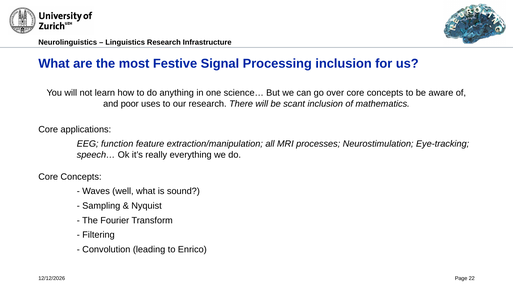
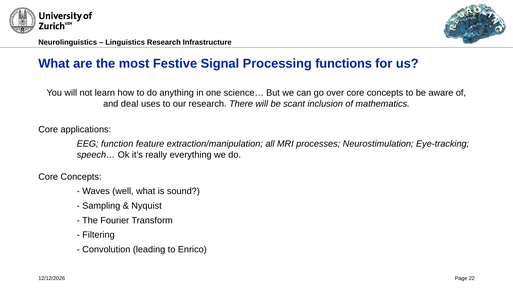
Processing inclusion: inclusion -> functions
poor: poor -> deal
